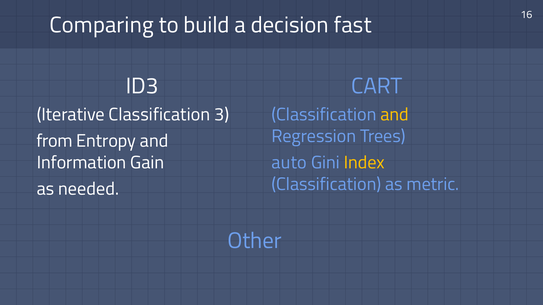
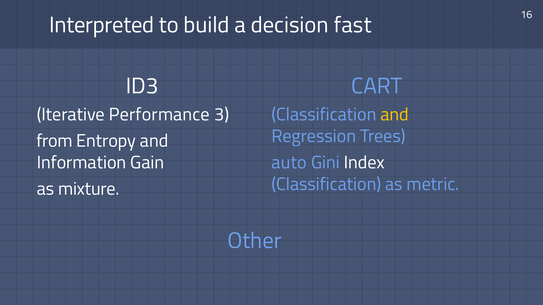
Comparing: Comparing -> Interpreted
Iterative Classification: Classification -> Performance
Index colour: yellow -> white
needed: needed -> mixture
